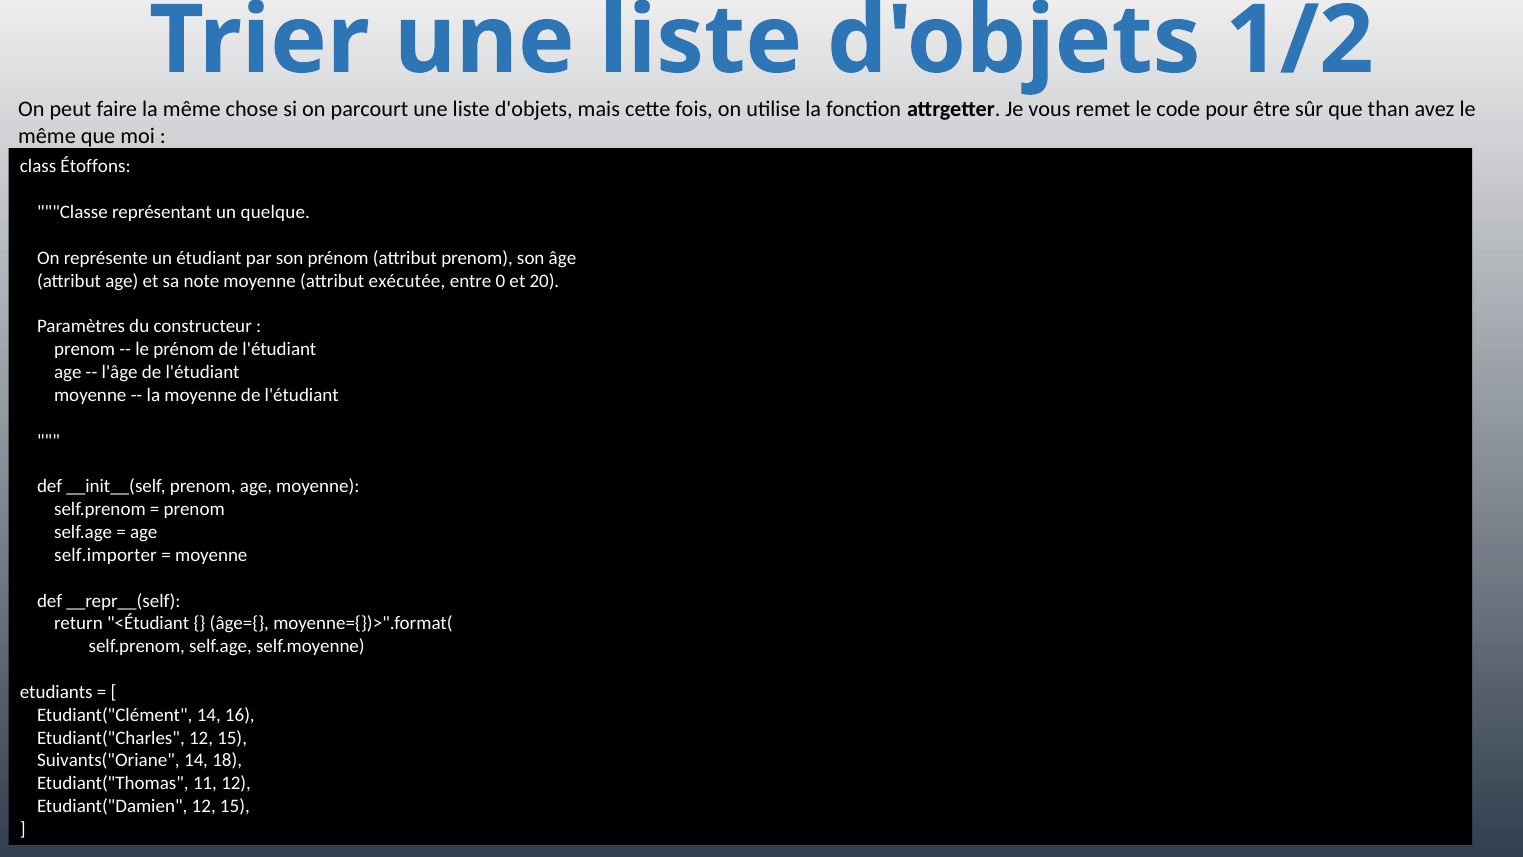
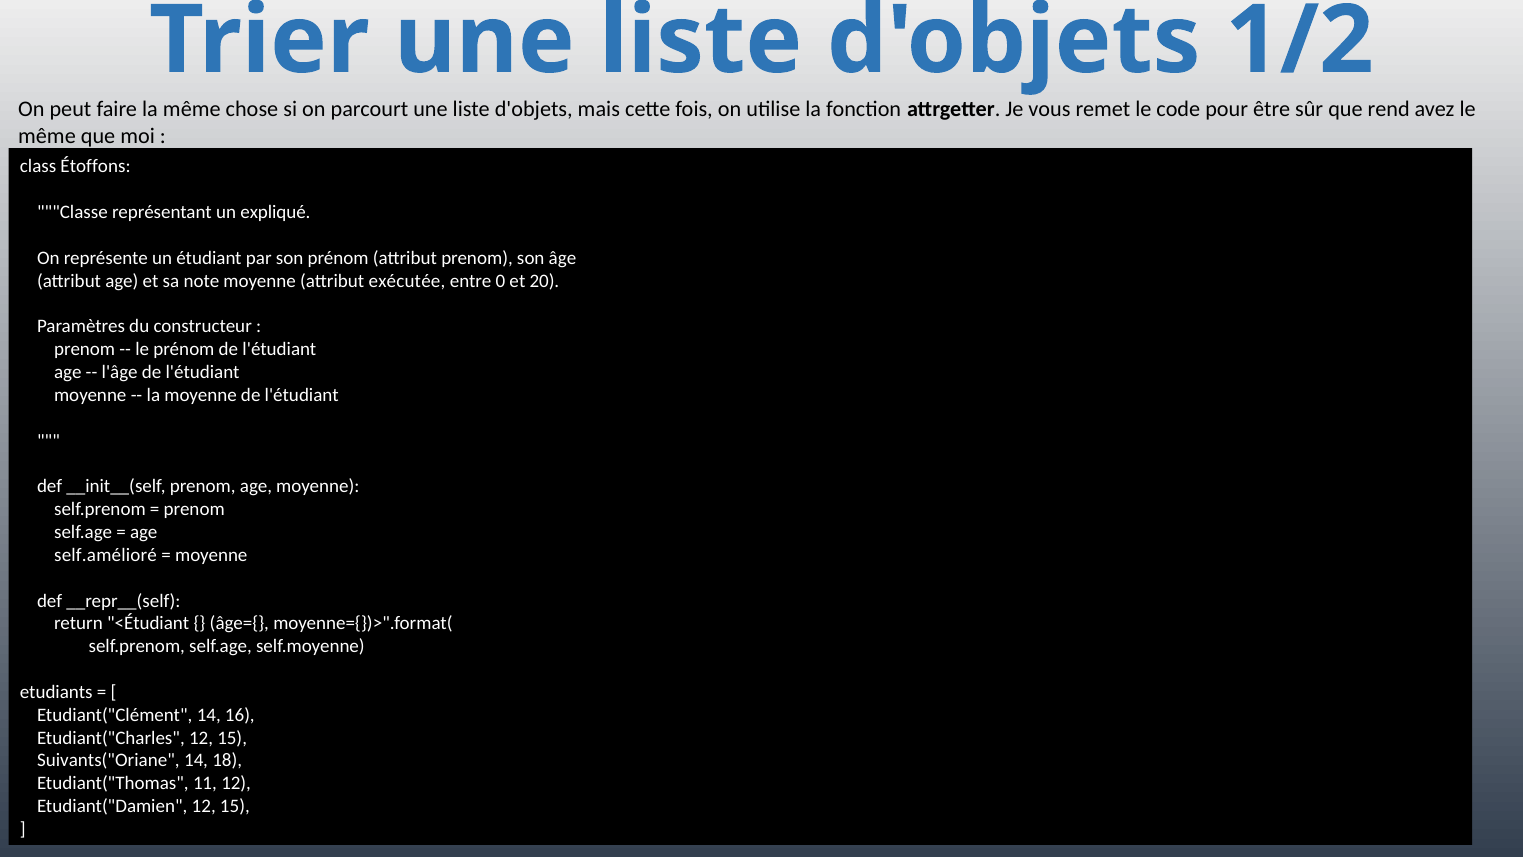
than: than -> rend
quelque: quelque -> expliqué
self.importer: self.importer -> self.amélioré
